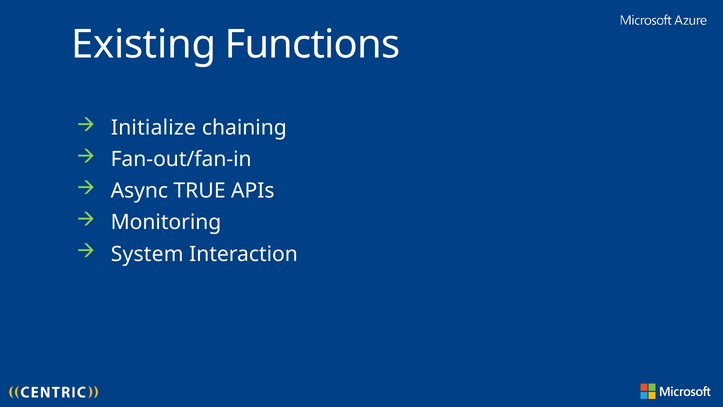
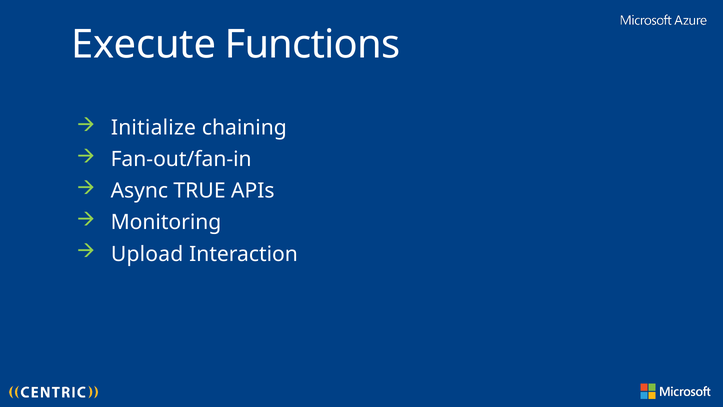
Existing: Existing -> Execute
System: System -> Upload
